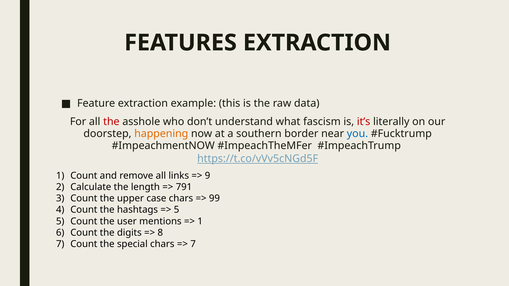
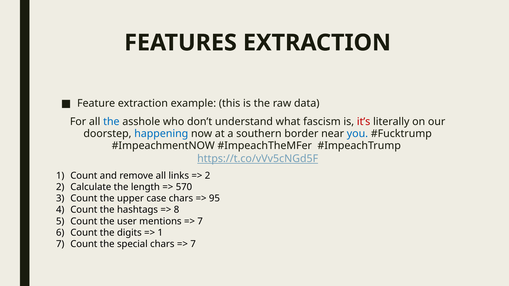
the at (111, 122) colour: red -> blue
happening colour: orange -> blue
9 at (208, 176): 9 -> 2
791: 791 -> 570
99: 99 -> 95
5 at (177, 210): 5 -> 8
1 at (200, 222): 1 -> 7
8 at (160, 233): 8 -> 1
